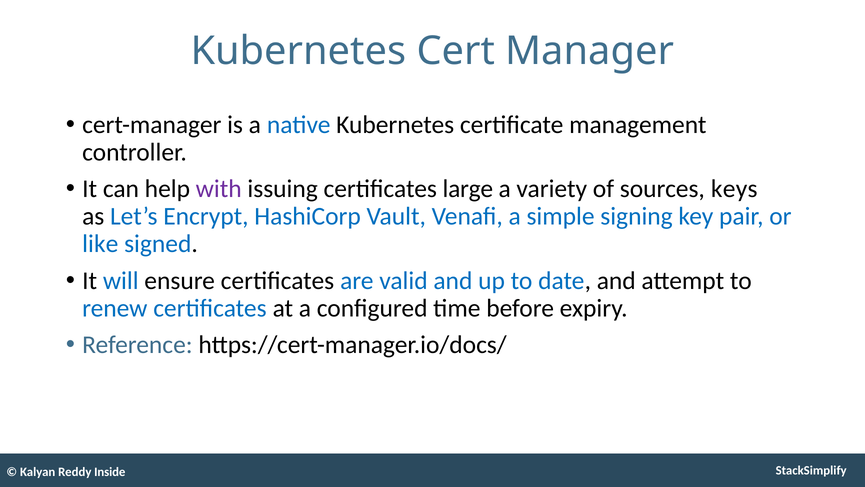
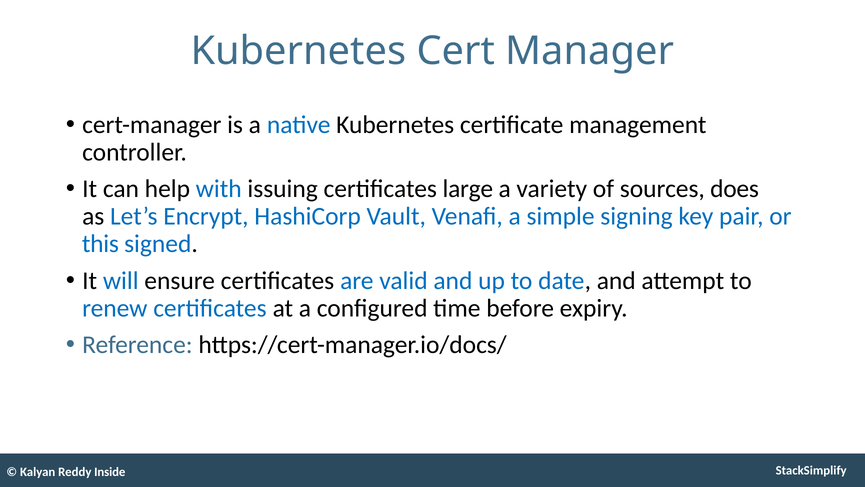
with colour: purple -> blue
keys: keys -> does
like: like -> this
